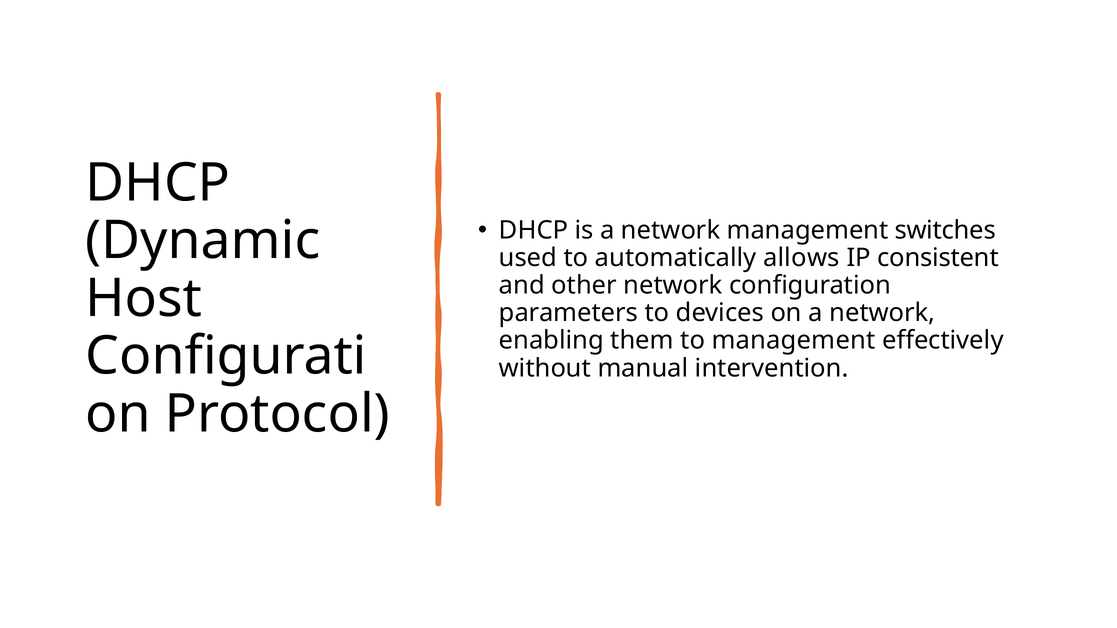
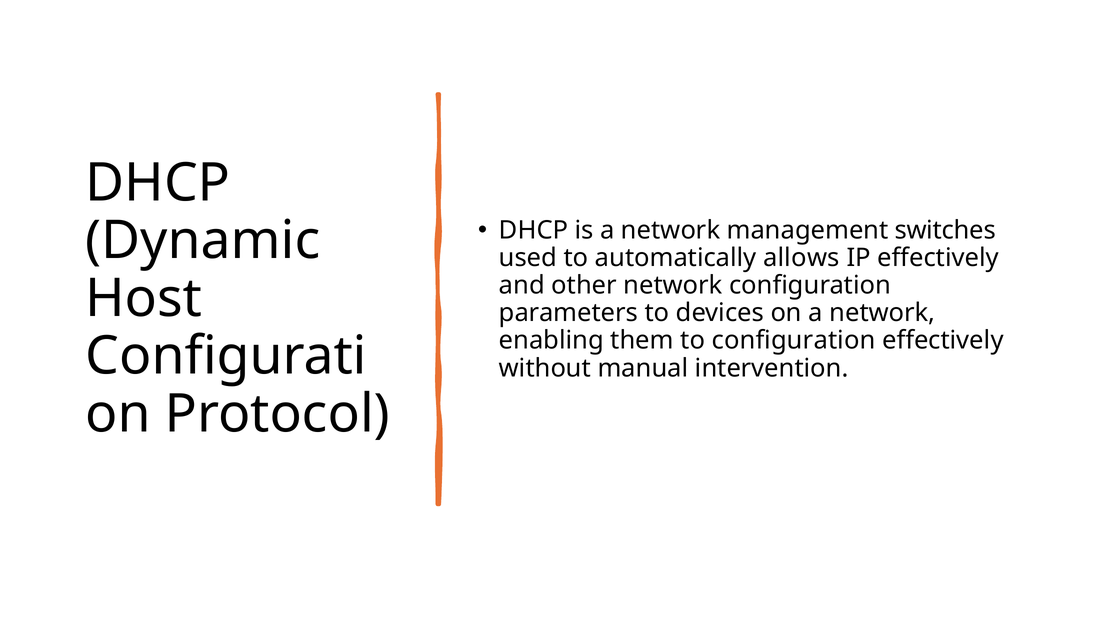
IP consistent: consistent -> effectively
to management: management -> configuration
